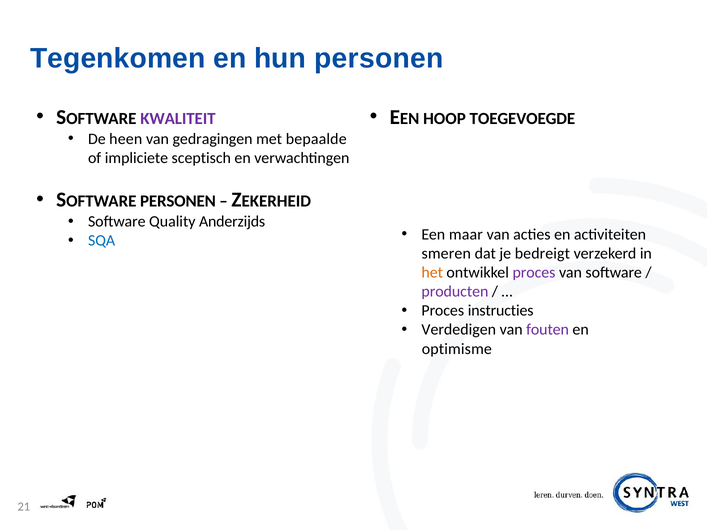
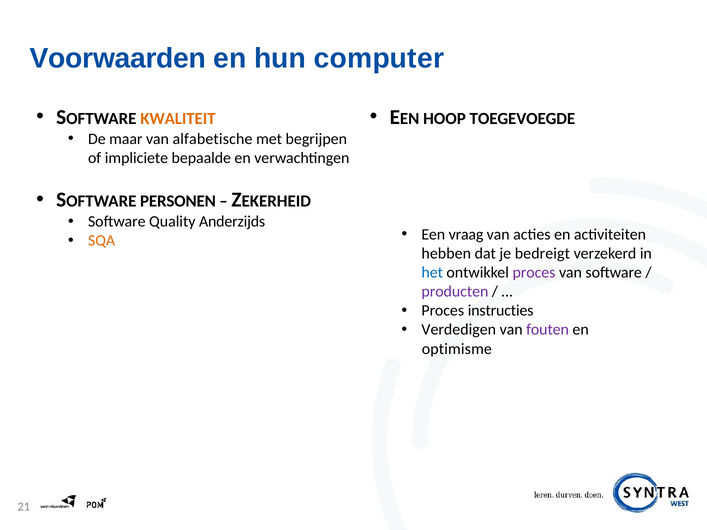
Tegenkomen: Tegenkomen -> Voorwaarden
hun personen: personen -> computer
KWALITEIT colour: purple -> orange
heen: heen -> maar
gedragingen: gedragingen -> alfabetische
bepaalde: bepaalde -> begrijpen
sceptisch: sceptisch -> bepaalde
maar: maar -> vraag
SQA colour: blue -> orange
smeren: smeren -> hebben
het colour: orange -> blue
